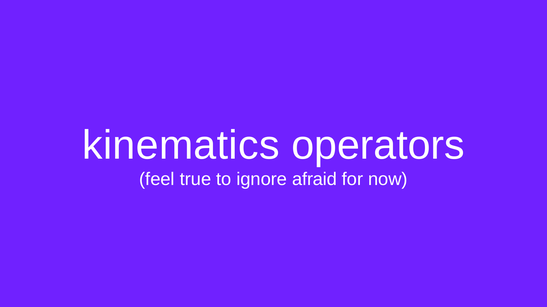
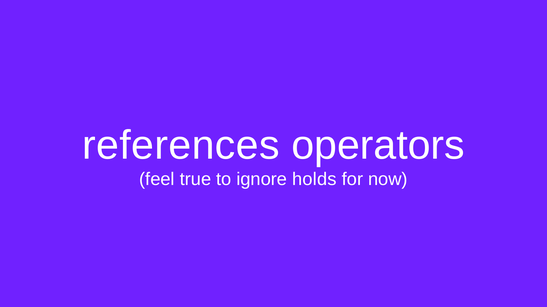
kinematics: kinematics -> references
afraid: afraid -> holds
